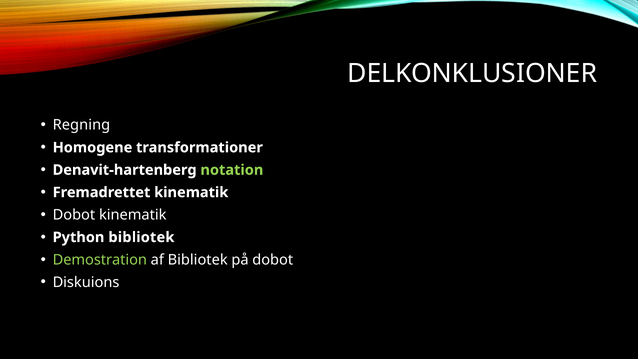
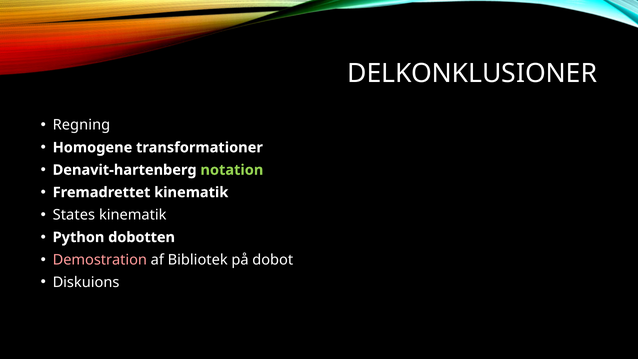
Dobot at (74, 215): Dobot -> States
Python bibliotek: bibliotek -> dobotten
Demostration colour: light green -> pink
